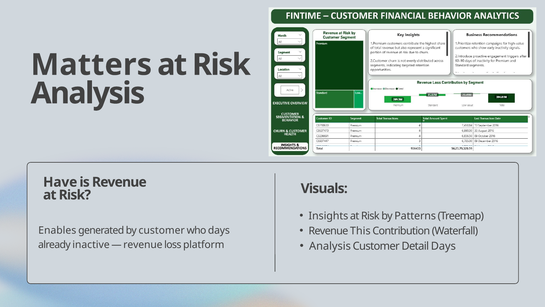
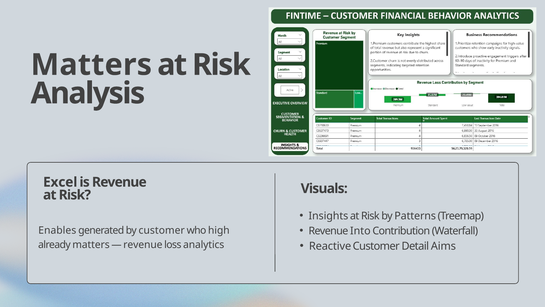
Have: Have -> Excel
This: This -> Into
who days: days -> high
Analysis at (330, 246): Analysis -> Reactive
Detail Days: Days -> Aims
already inactive: inactive -> matters
platform: platform -> analytics
